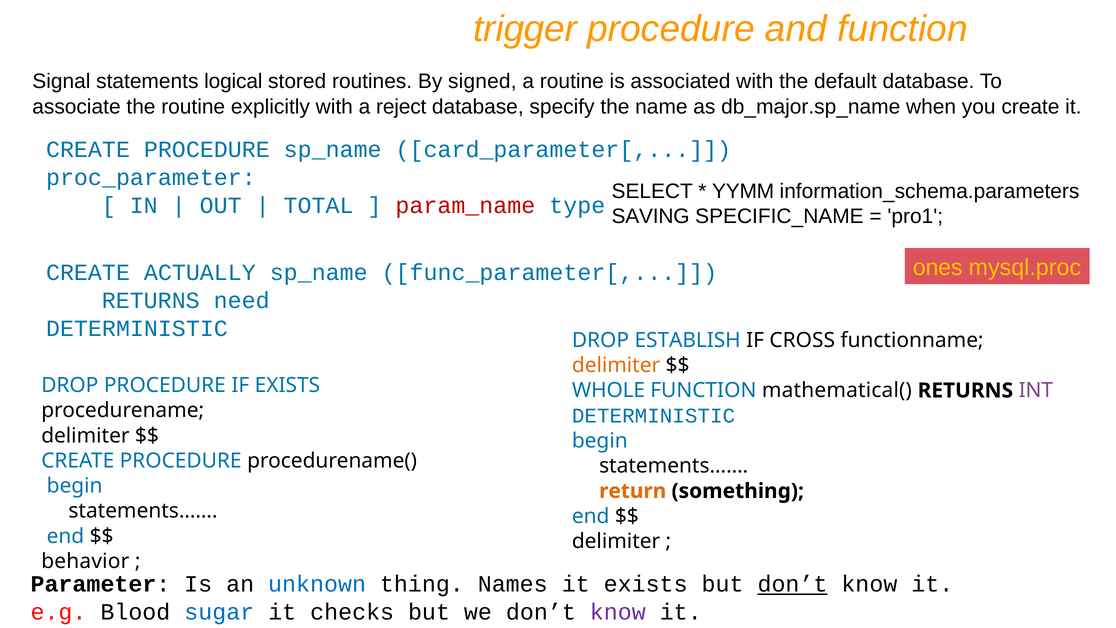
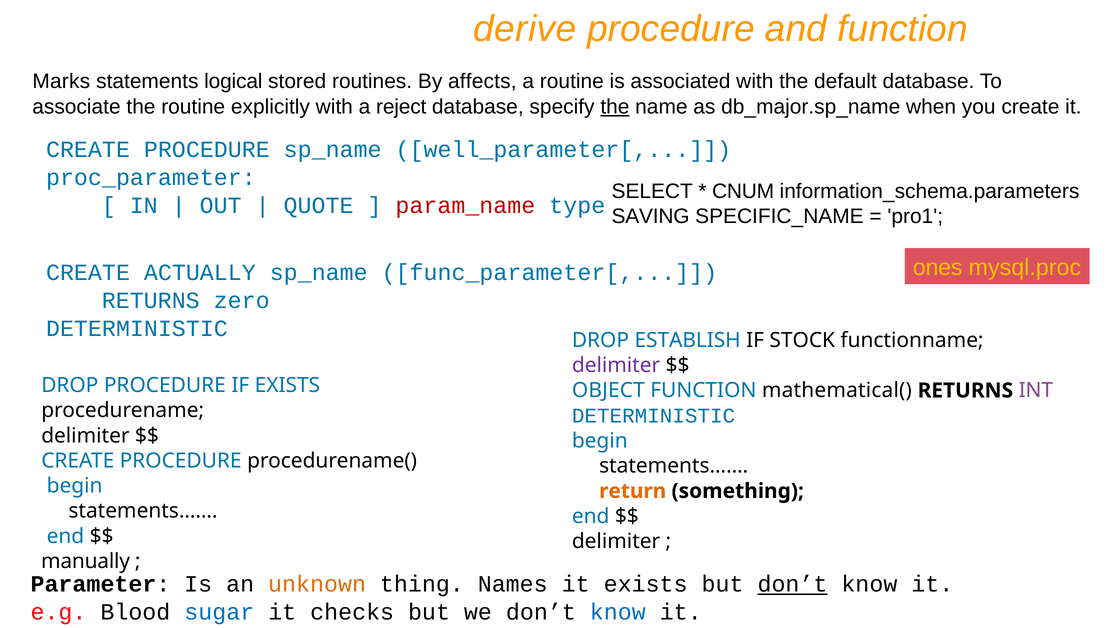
trigger: trigger -> derive
Signal: Signal -> Marks
signed: signed -> affects
the at (615, 107) underline: none -> present
card_parameter[: card_parameter[ -> well_parameter[
YYMM: YYMM -> CNUM
TOTAL: TOTAL -> QUOTE
need: need -> zero
CROSS: CROSS -> STOCK
delimiter at (616, 365) colour: orange -> purple
WHOLE: WHOLE -> OBJECT
behavior: behavior -> manually
unknown colour: blue -> orange
know at (618, 612) colour: purple -> blue
